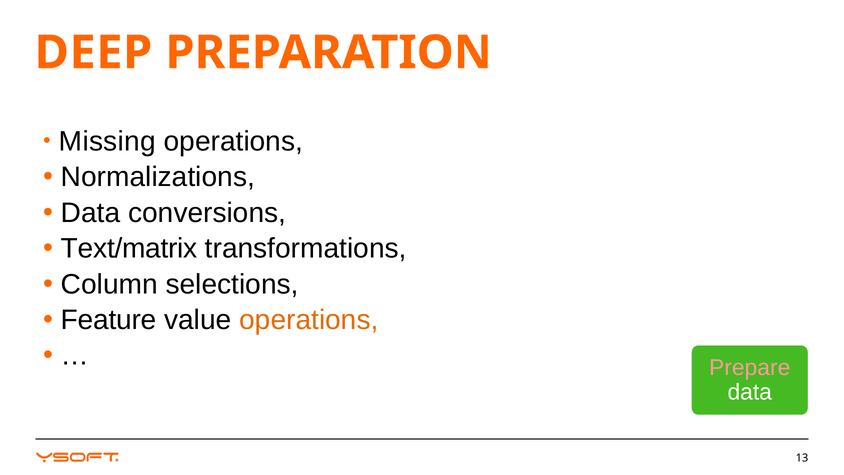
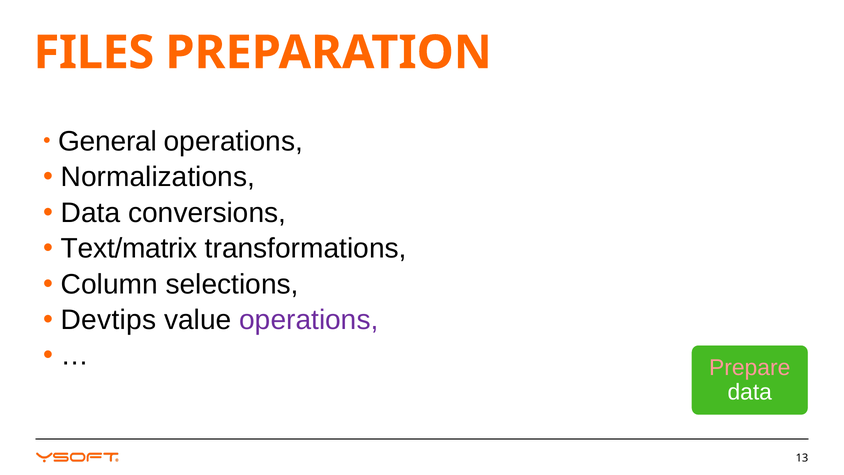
DEEP: DEEP -> FILES
Missing: Missing -> General
Feature: Feature -> Devtips
operations at (309, 320) colour: orange -> purple
